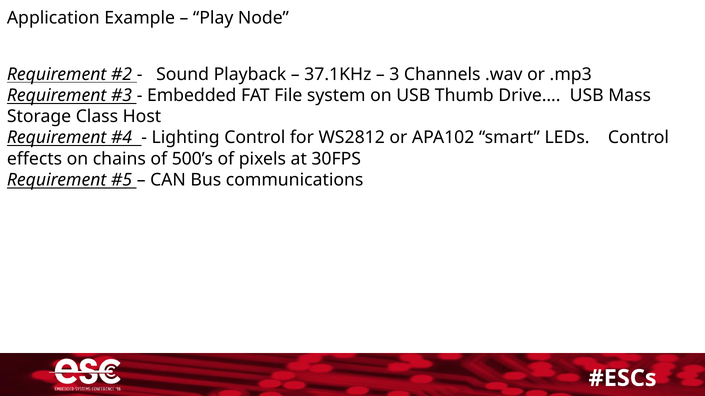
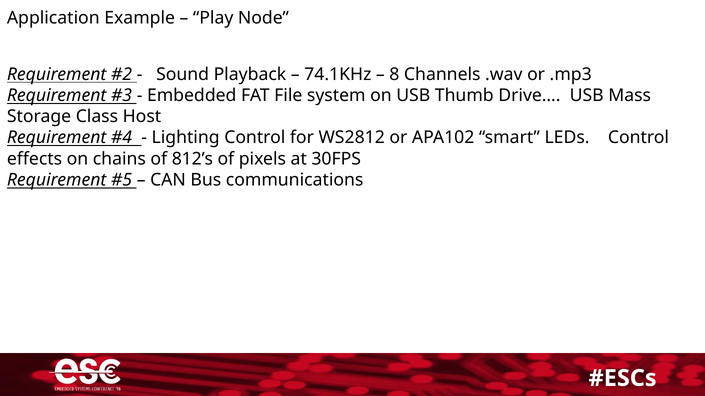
37.1KHz: 37.1KHz -> 74.1KHz
3: 3 -> 8
500’s: 500’s -> 812’s
